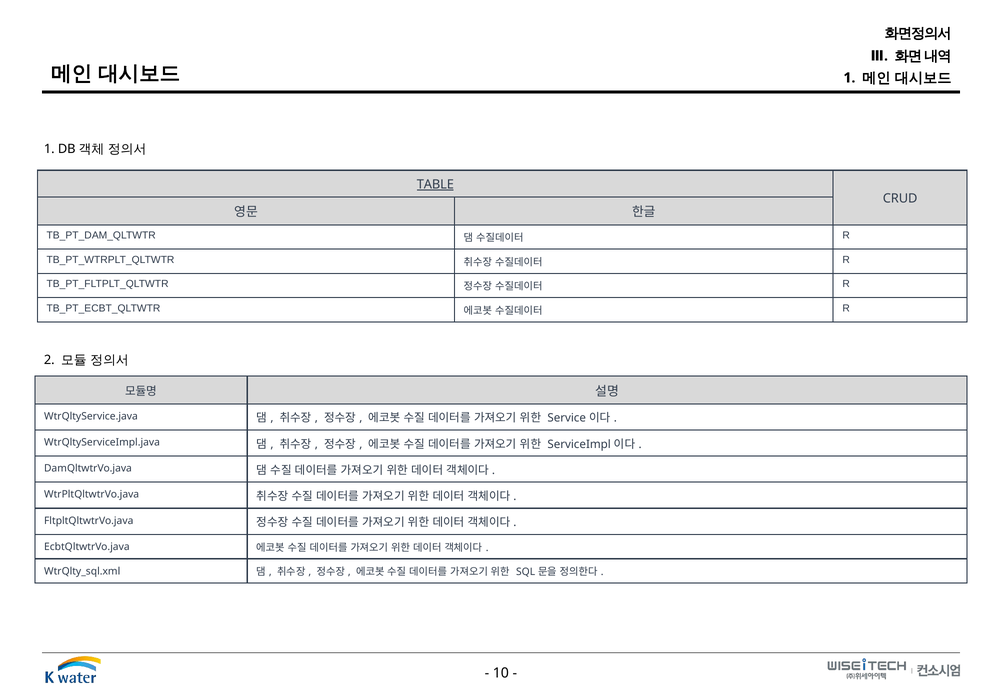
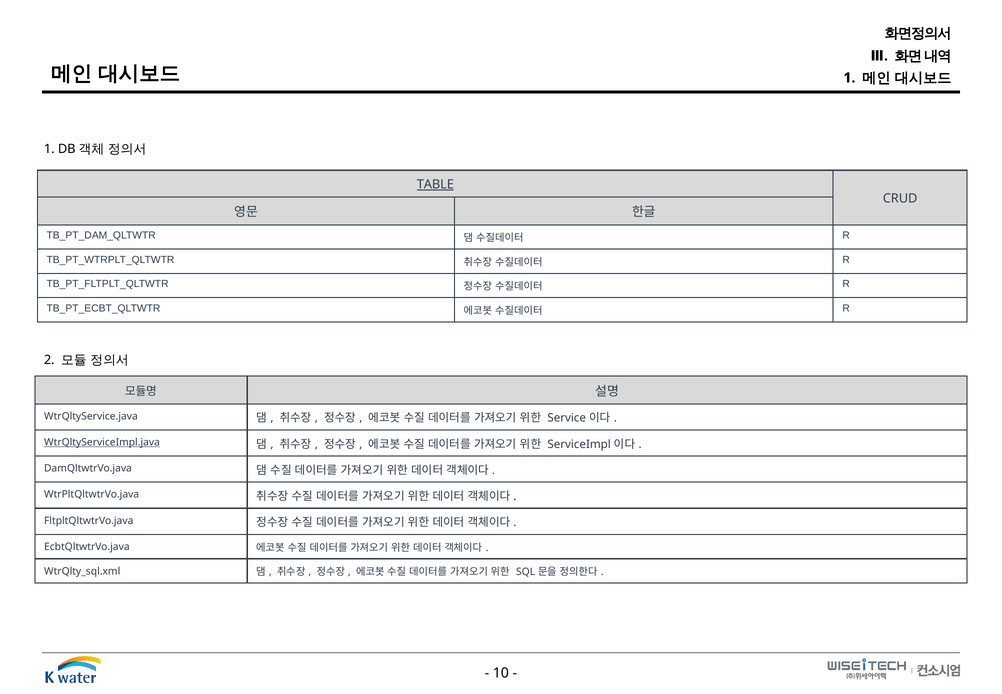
WtrQltyServiceImpl.java underline: none -> present
